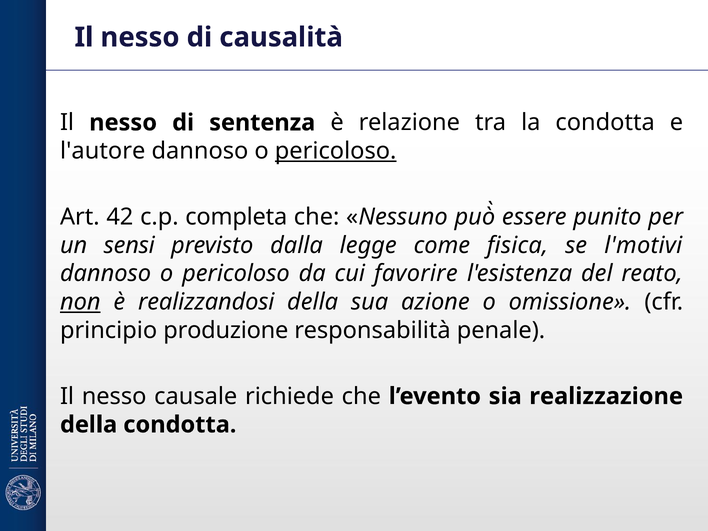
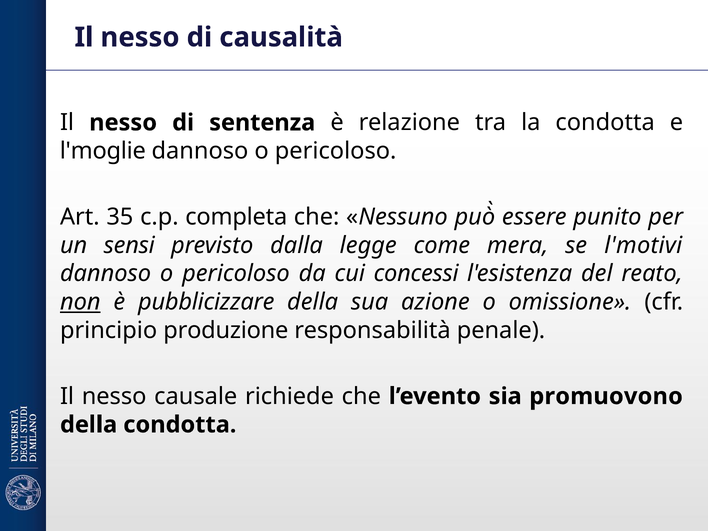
l'autore: l'autore -> l'moglie
pericoloso at (336, 151) underline: present -> none
42: 42 -> 35
fisica: fisica -> mera
favorire: favorire -> concessi
realizzandosi: realizzandosi -> pubblicizzare
realizzazione: realizzazione -> promuovono
